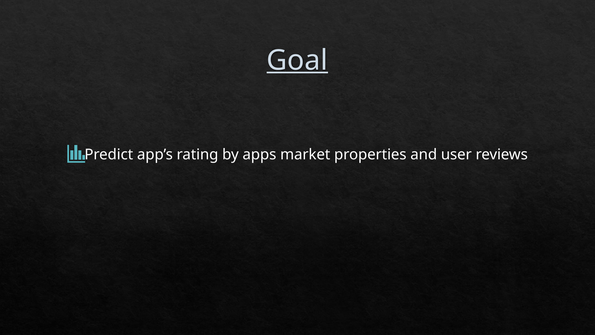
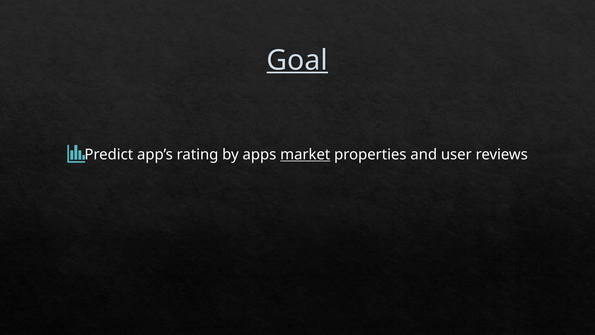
market underline: none -> present
